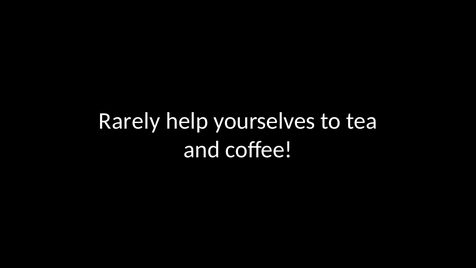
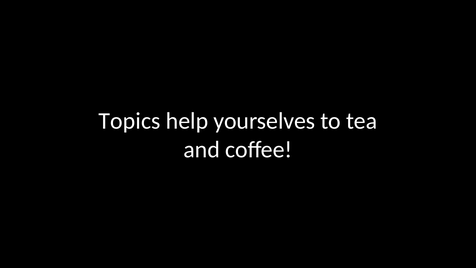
Rarely: Rarely -> Topics
